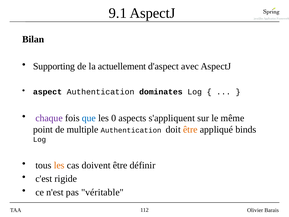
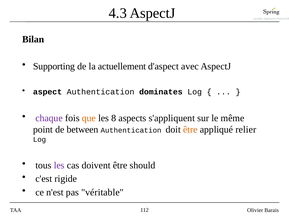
9.1: 9.1 -> 4.3
que colour: blue -> orange
0: 0 -> 8
multiple: multiple -> between
binds: binds -> relier
les at (59, 165) colour: orange -> purple
définir: définir -> should
